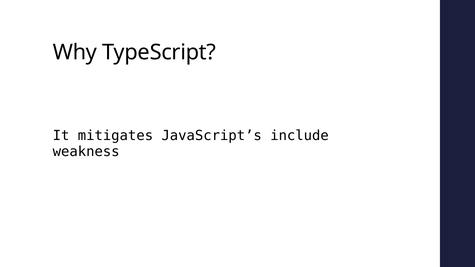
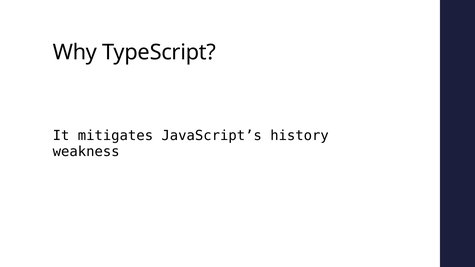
include: include -> history
